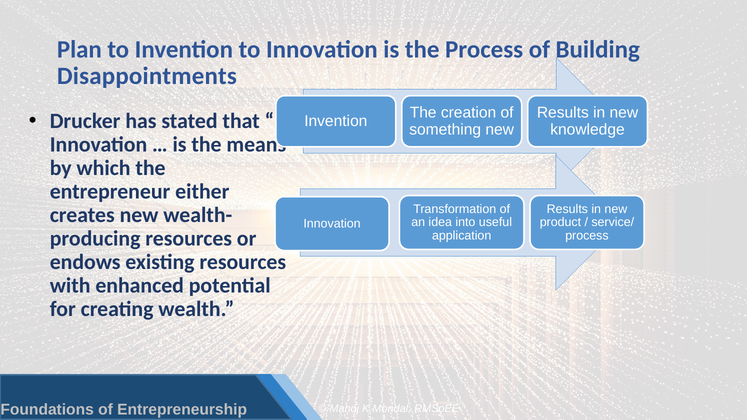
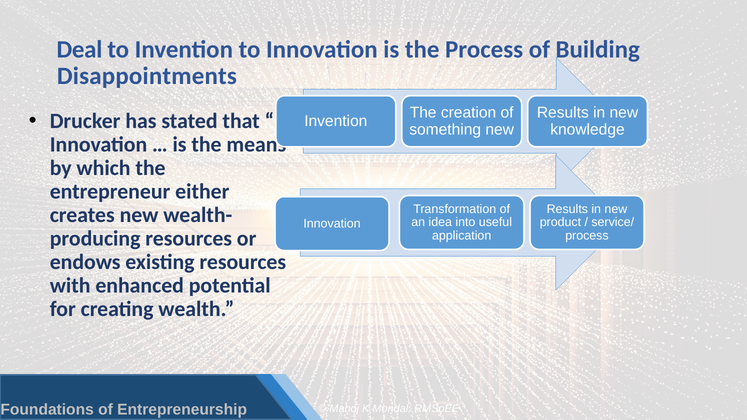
Plan: Plan -> Deal
